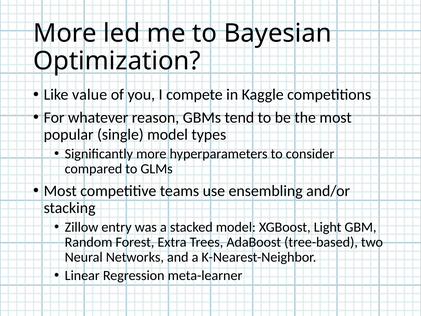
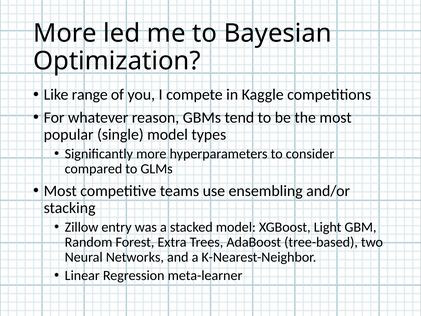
value: value -> range
